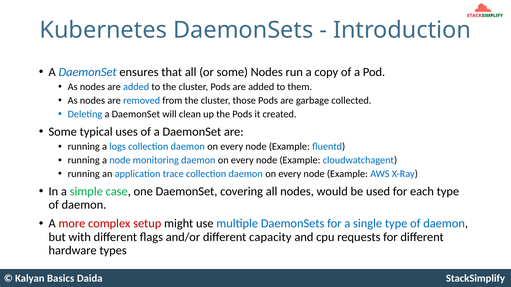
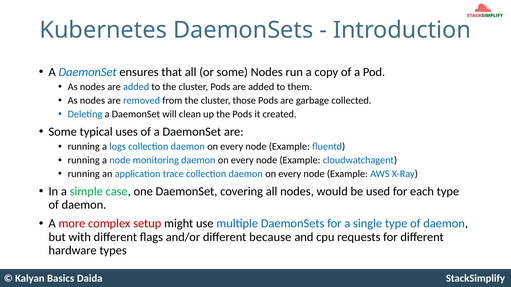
capacity: capacity -> because
